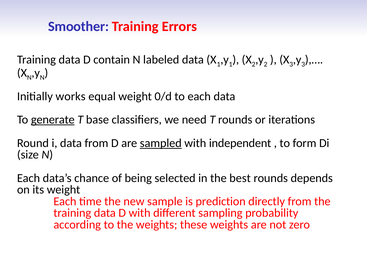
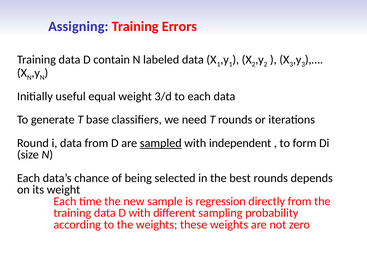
Smoother: Smoother -> Assigning
works: works -> useful
0/d: 0/d -> 3/d
generate underline: present -> none
prediction: prediction -> regression
